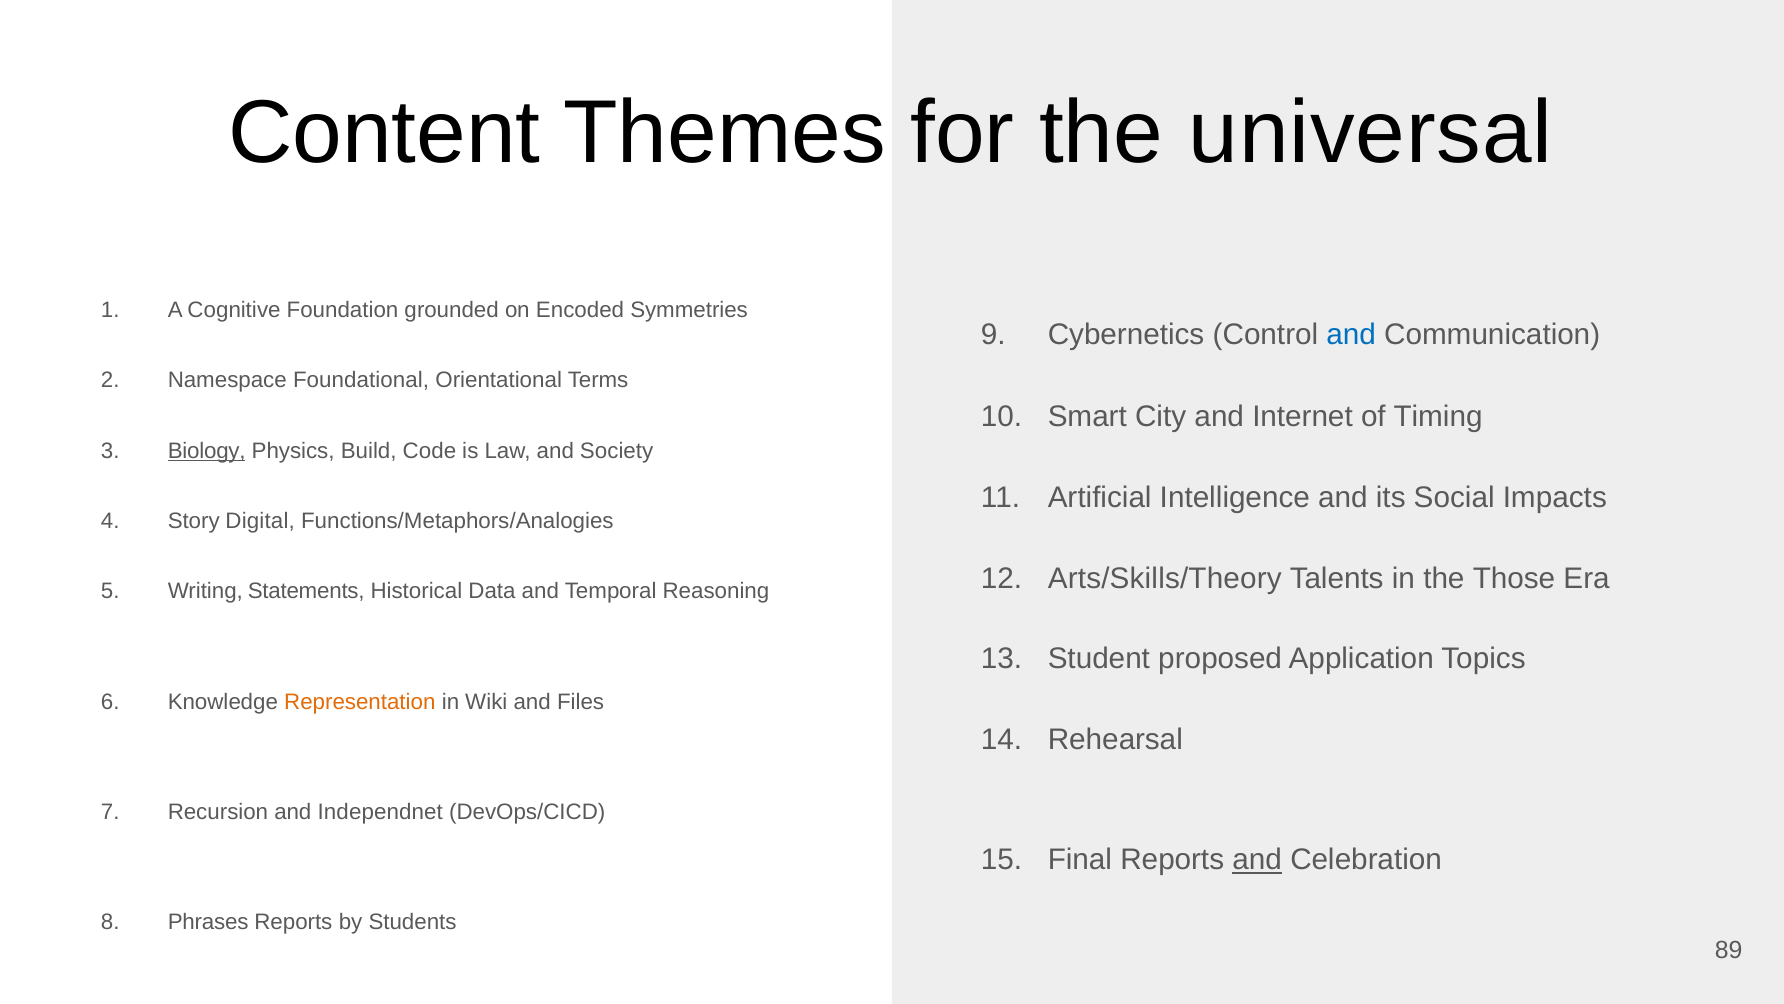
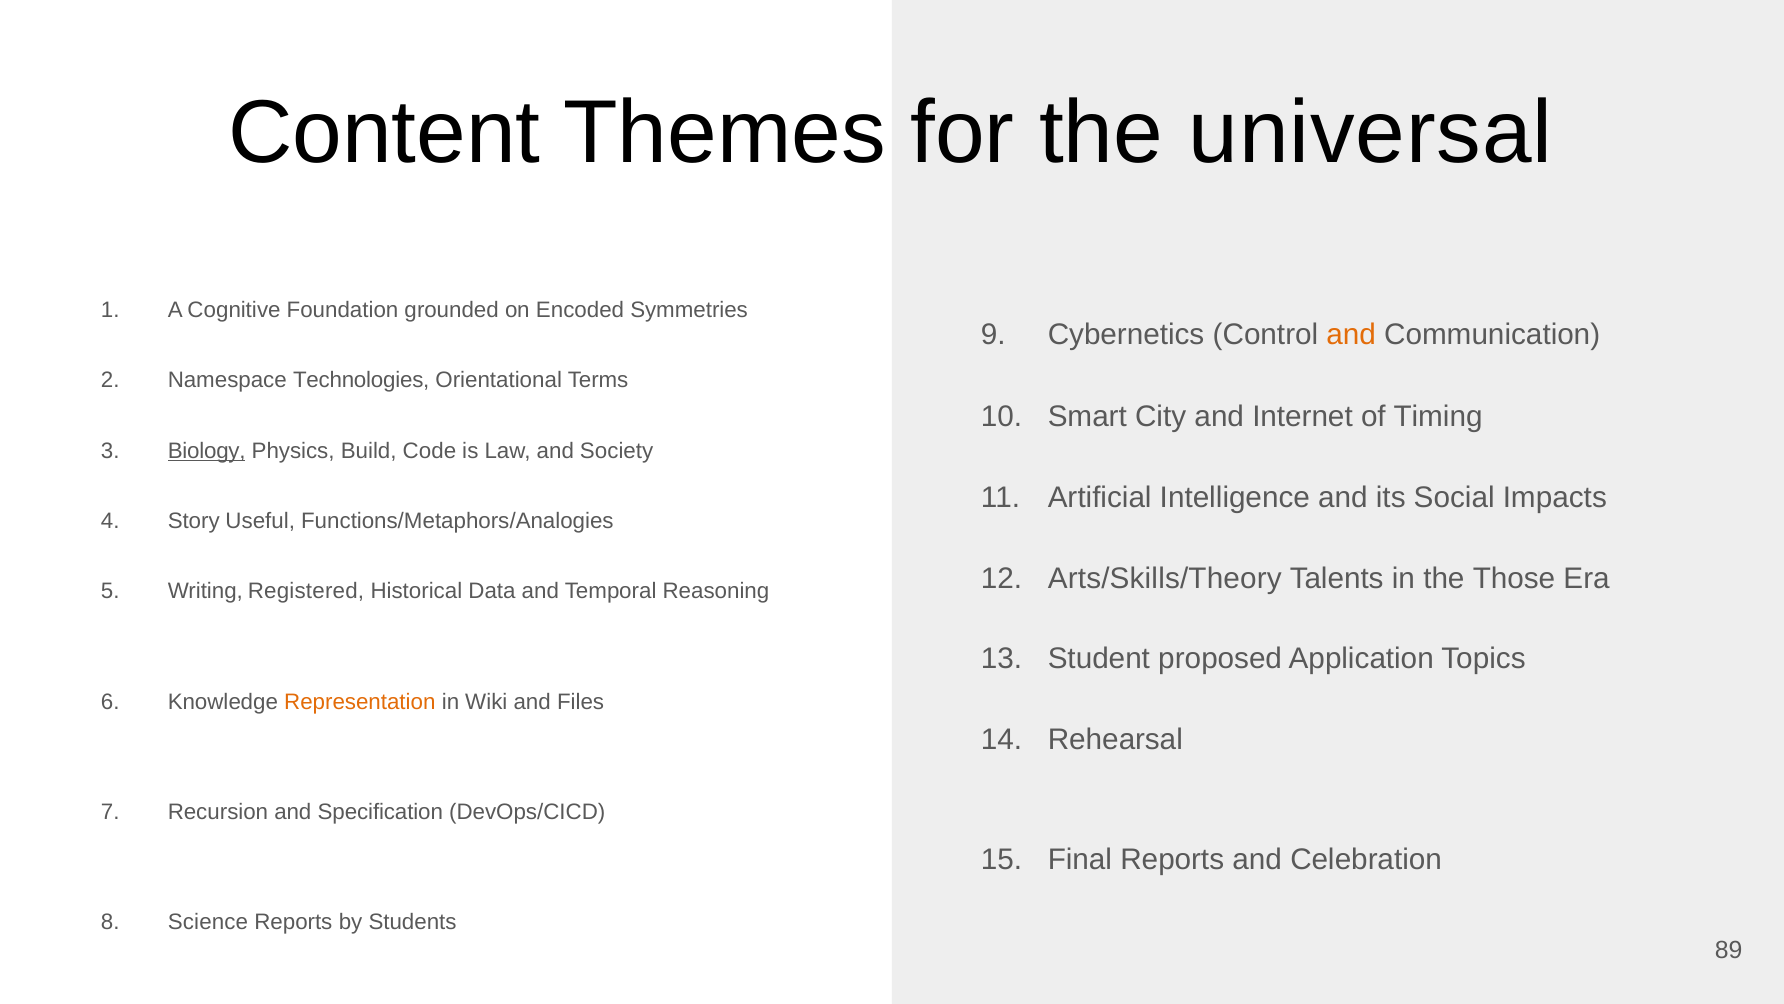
and at (1351, 335) colour: blue -> orange
Foundational: Foundational -> Technologies
Digital: Digital -> Useful
Statements: Statements -> Registered
Independnet: Independnet -> Specification
and at (1257, 860) underline: present -> none
Phrases: Phrases -> Science
